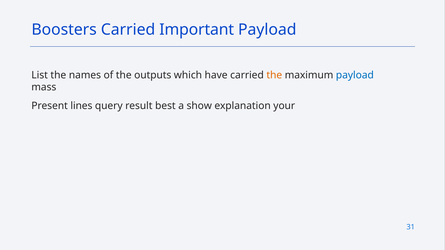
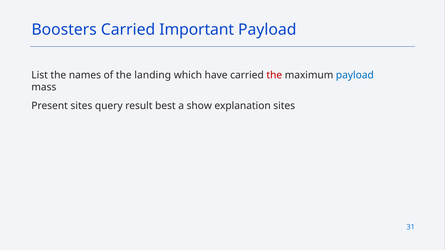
outputs: outputs -> landing
the at (274, 75) colour: orange -> red
Present lines: lines -> sites
explanation your: your -> sites
